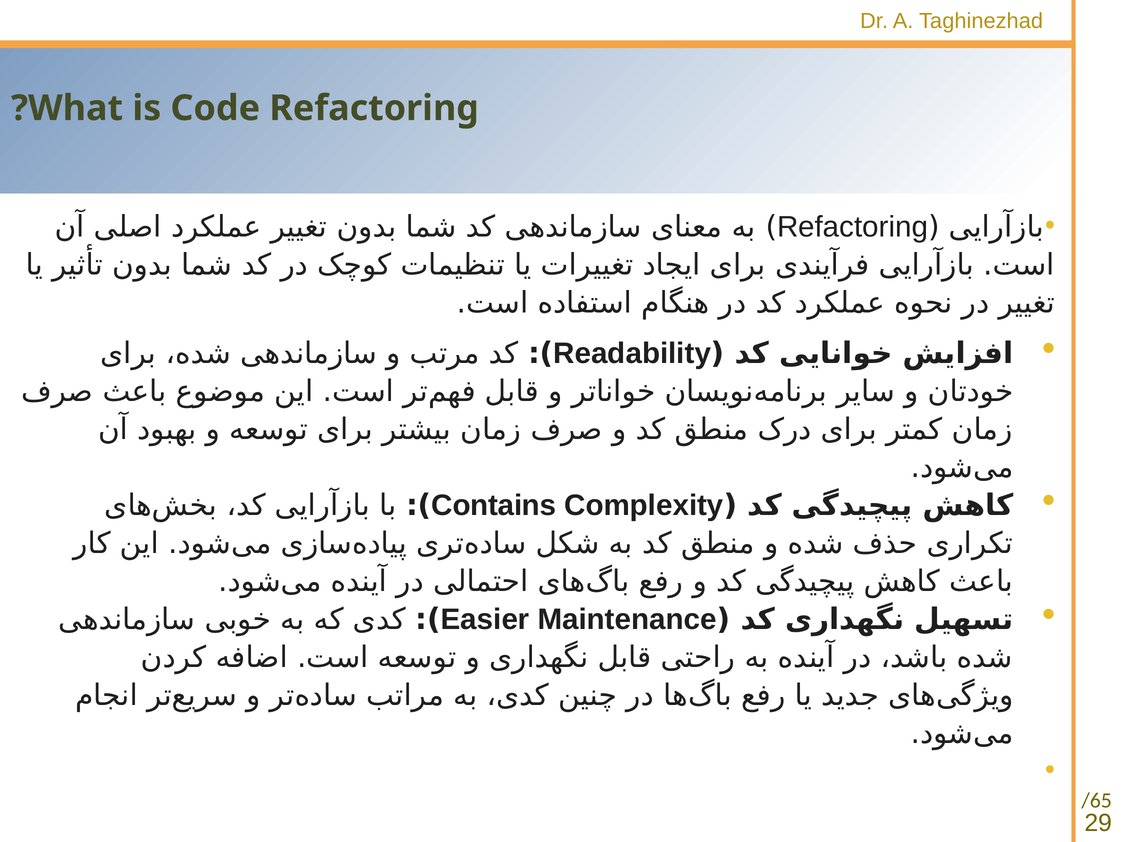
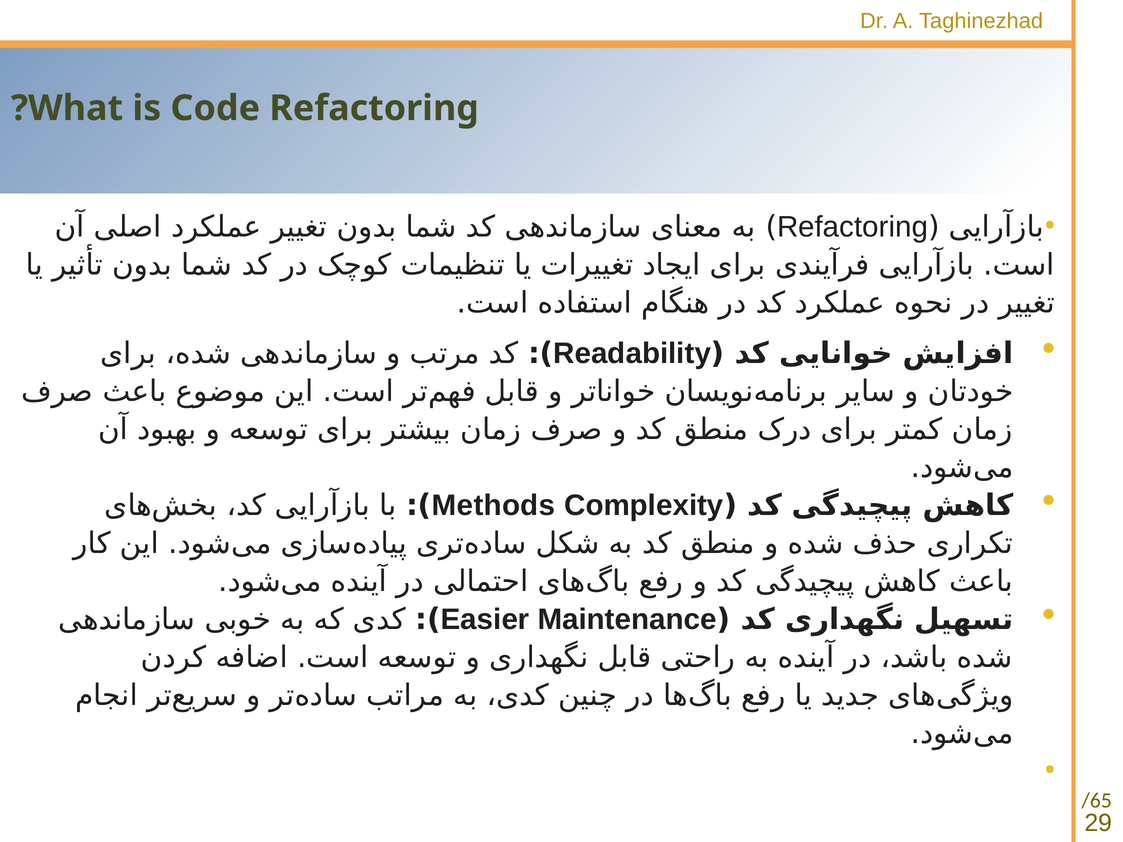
Contains: Contains -> Methods
